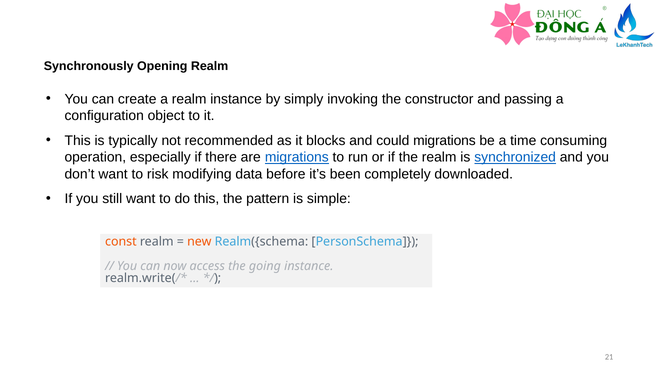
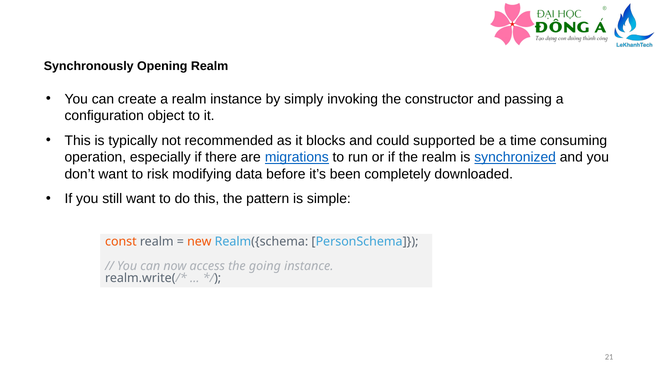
could migrations: migrations -> supported
